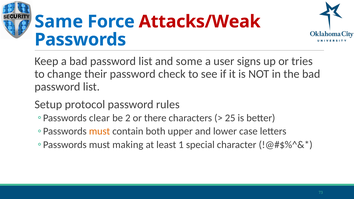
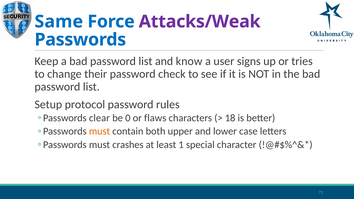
Attacks/Weak colour: red -> purple
some: some -> know
2: 2 -> 0
there: there -> flaws
25: 25 -> 18
making: making -> crashes
